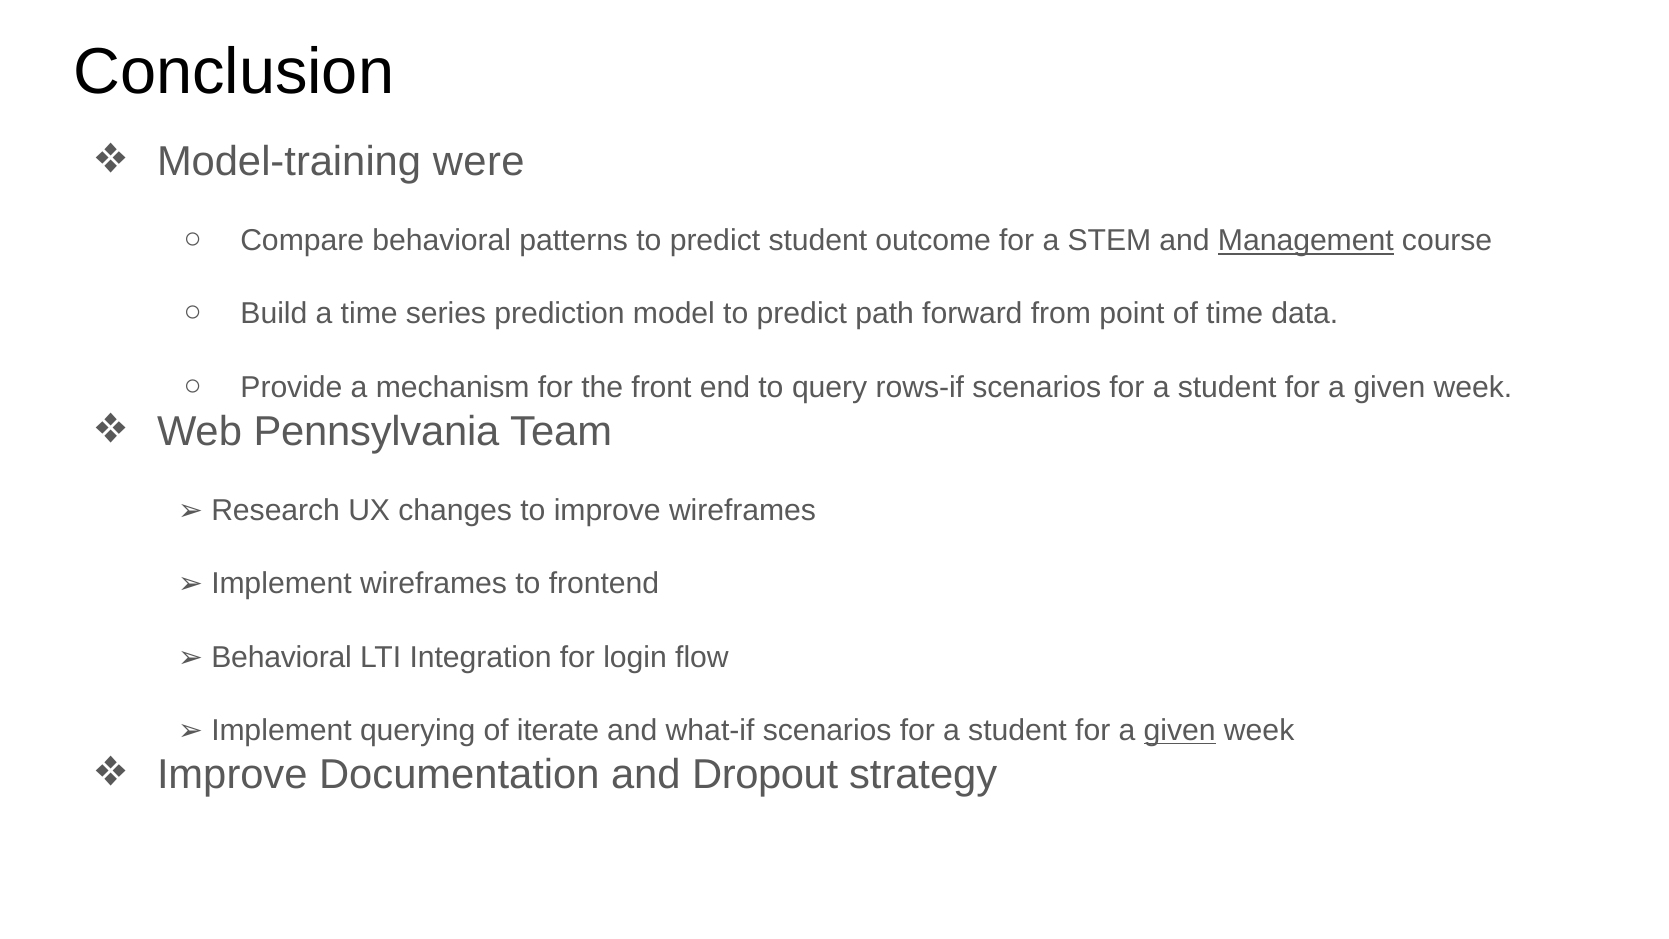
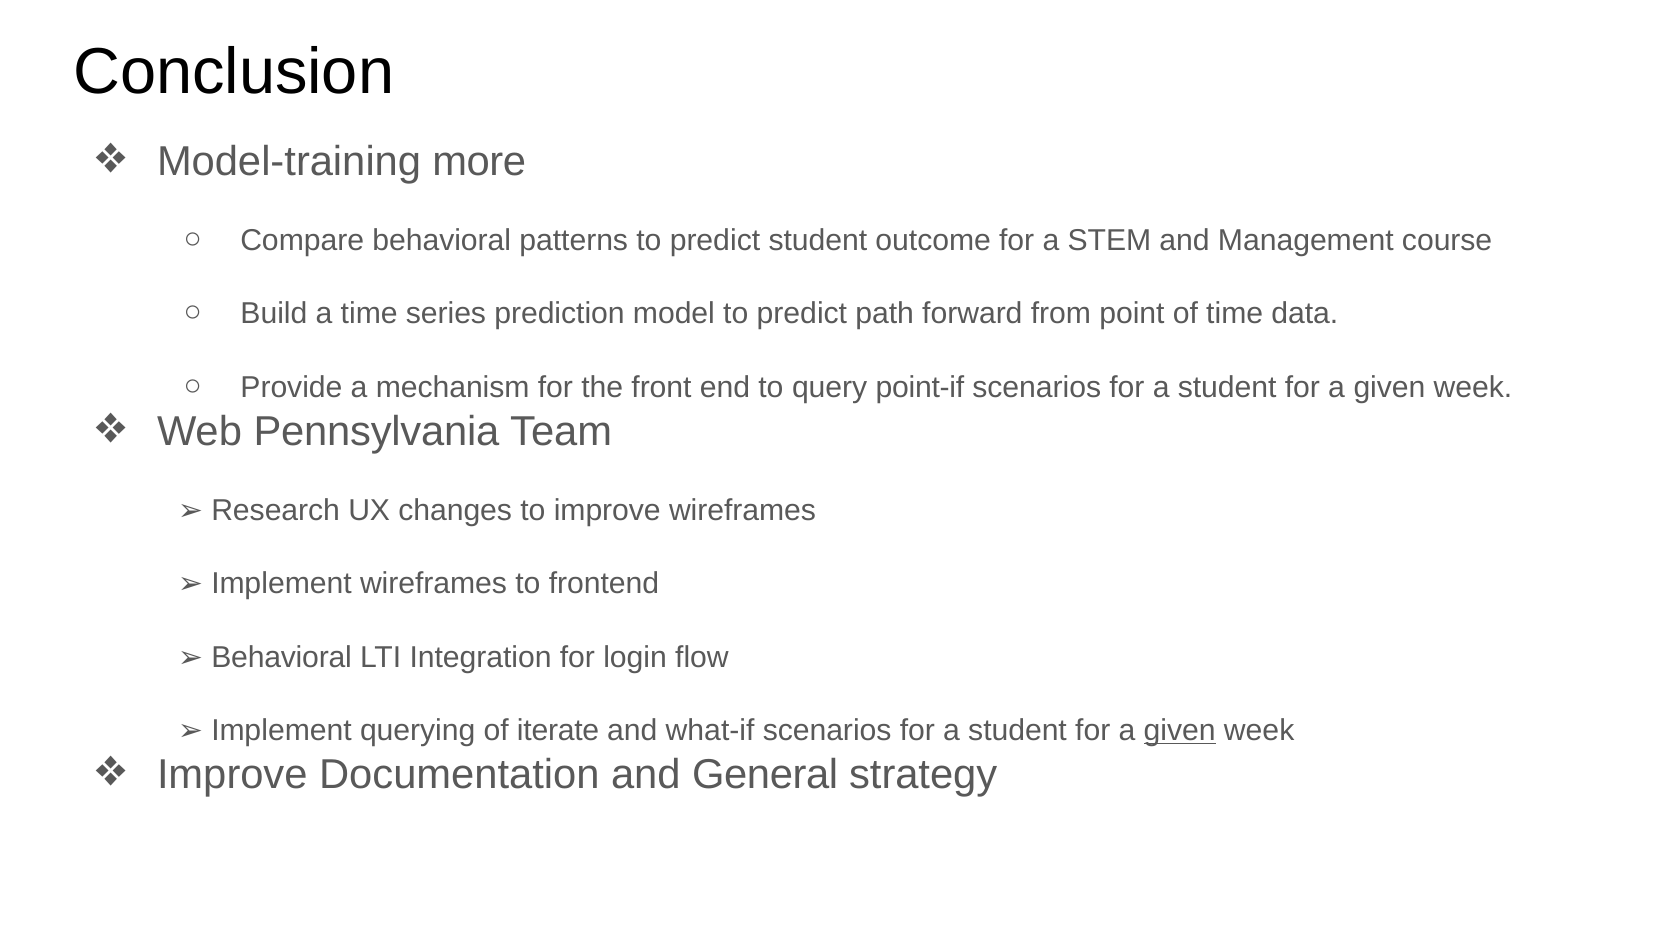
were: were -> more
Management underline: present -> none
rows-if: rows-if -> point-if
Dropout: Dropout -> General
